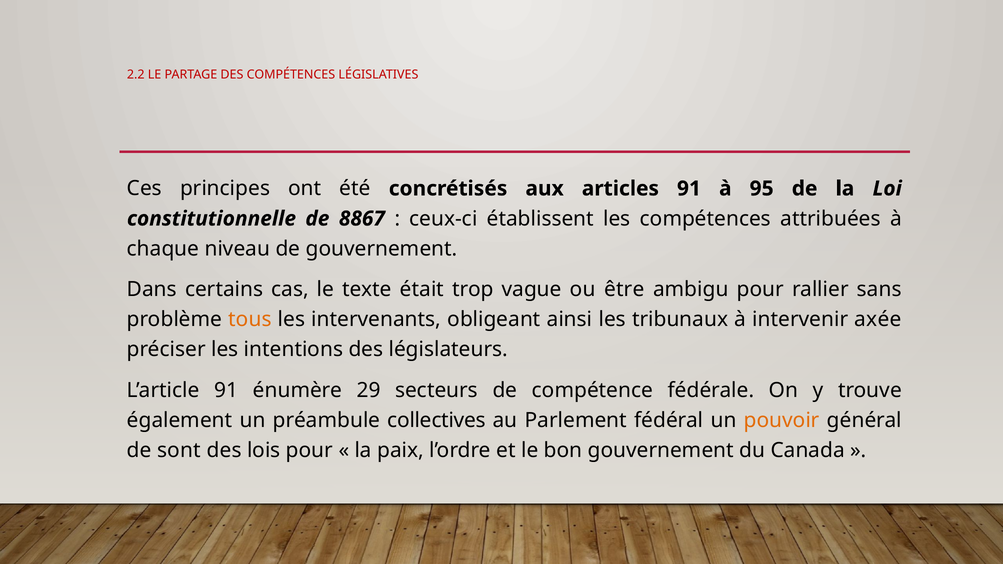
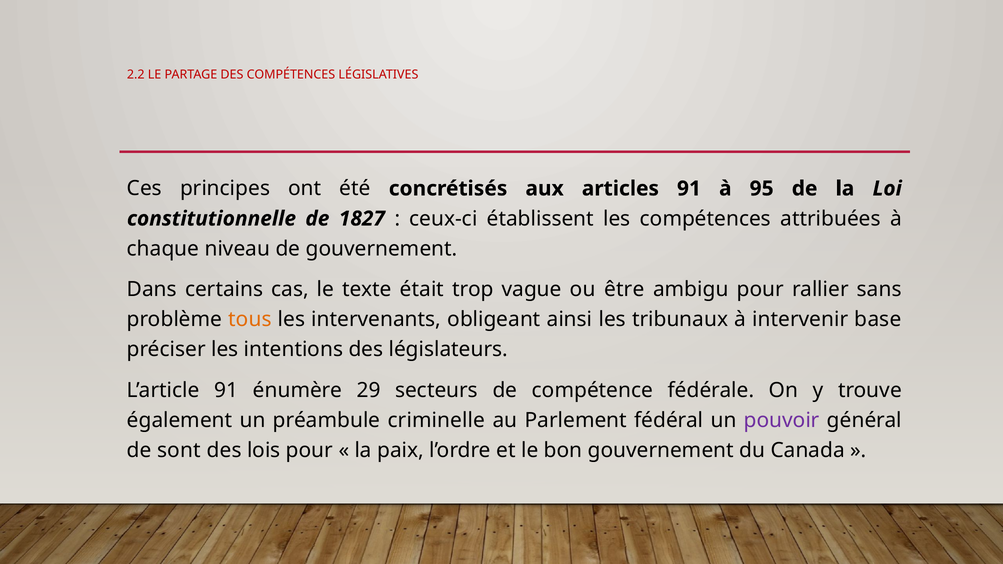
8867: 8867 -> 1827
axée: axée -> base
collectives: collectives -> criminelle
pouvoir colour: orange -> purple
